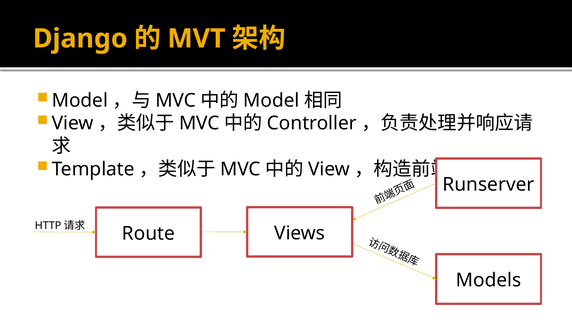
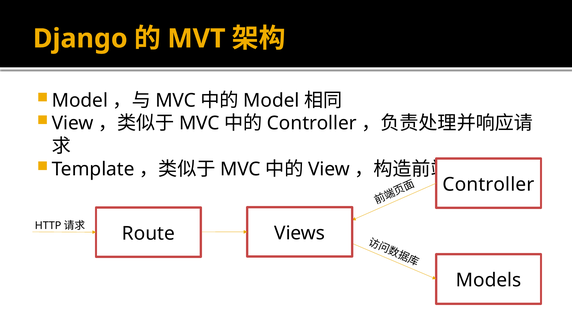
Runserver at (489, 184): Runserver -> Controller
